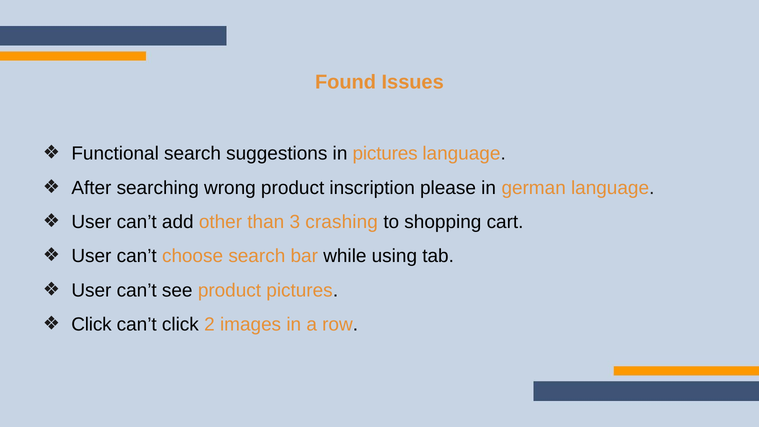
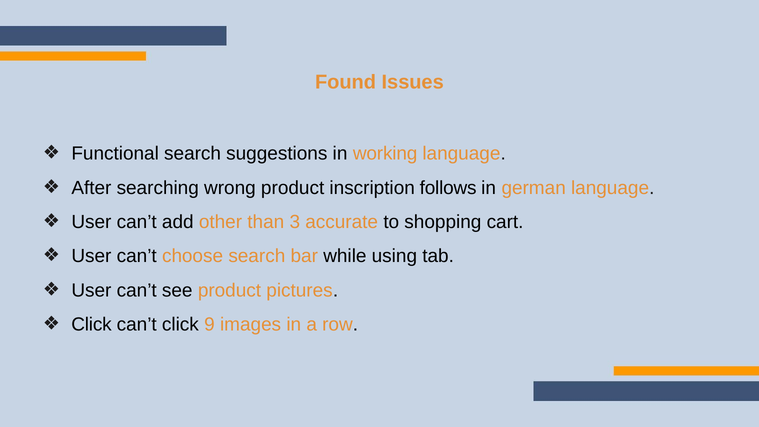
in pictures: pictures -> working
please: please -> follows
crashing: crashing -> accurate
2: 2 -> 9
